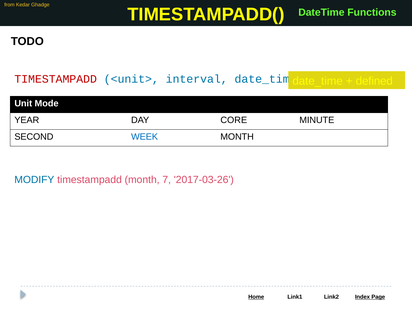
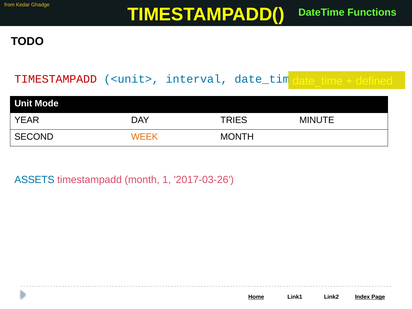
CORE: CORE -> TRIES
WEEK colour: blue -> orange
MODIFY: MODIFY -> ASSETS
7: 7 -> 1
